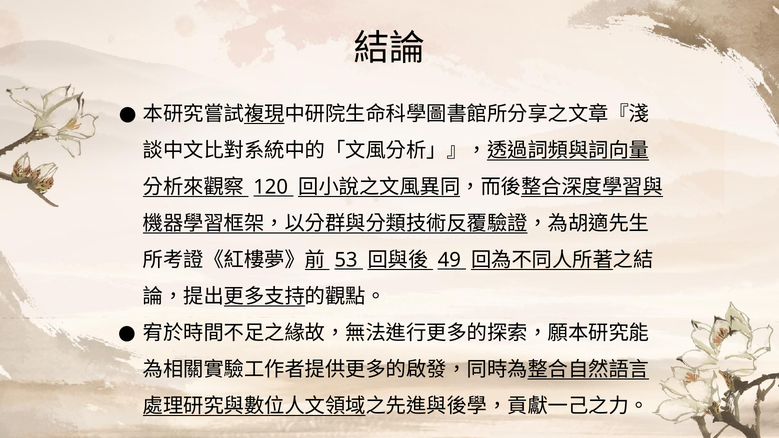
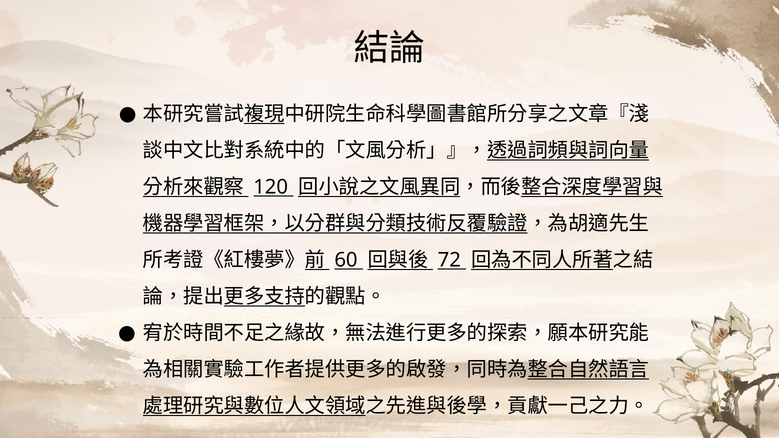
53: 53 -> 60
49: 49 -> 72
